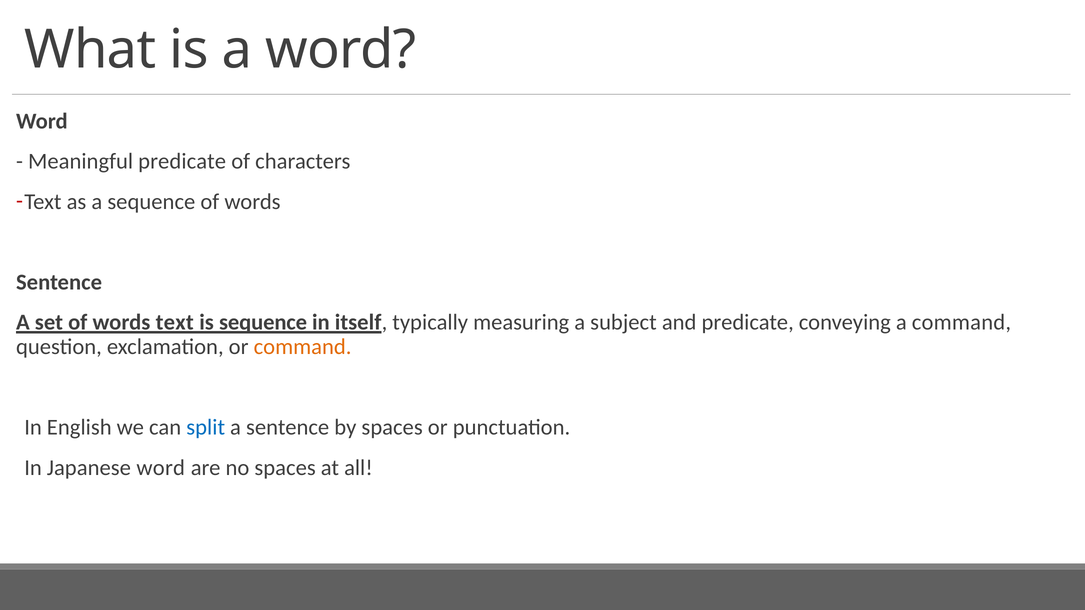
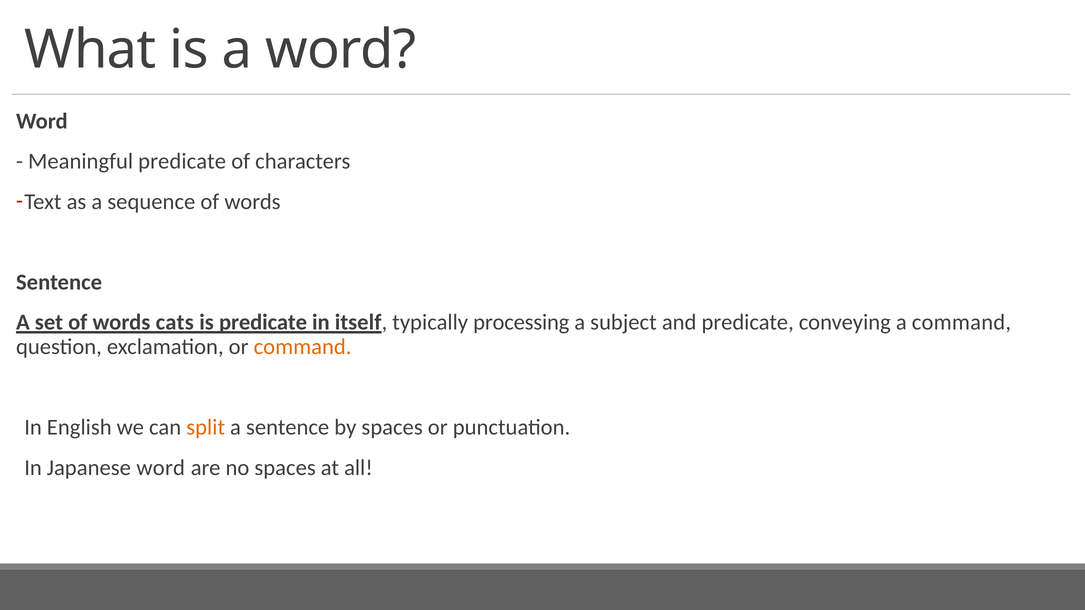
words text: text -> cats
is sequence: sequence -> predicate
measuring: measuring -> processing
split colour: blue -> orange
